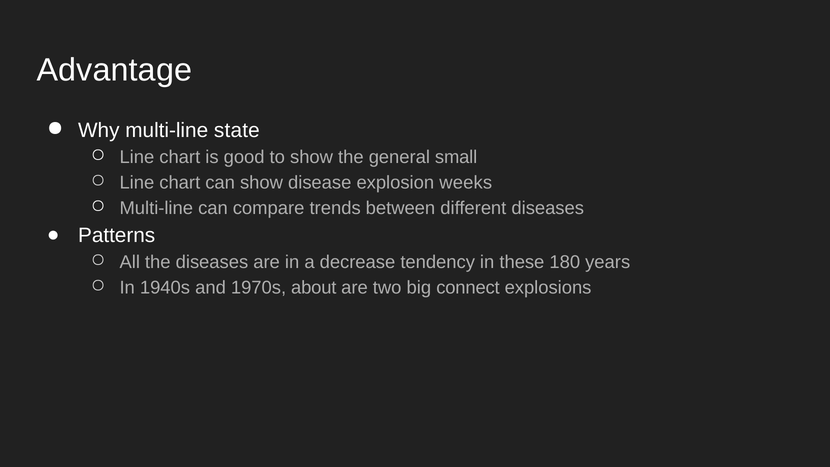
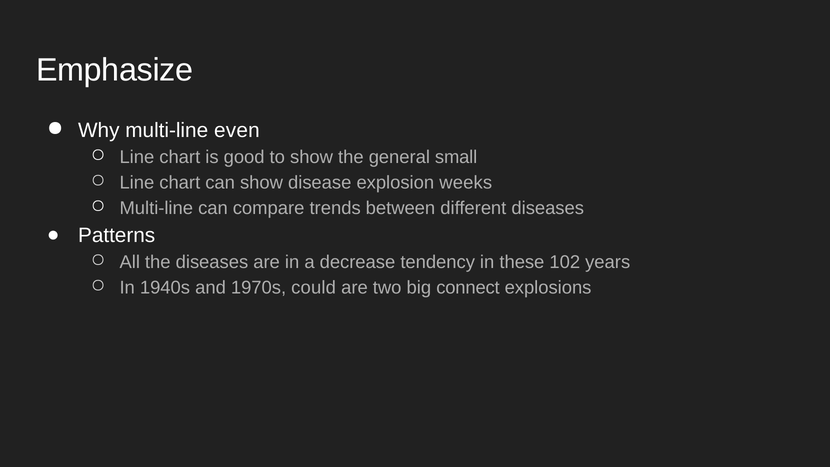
Advantage: Advantage -> Emphasize
state: state -> even
180: 180 -> 102
about: about -> could
